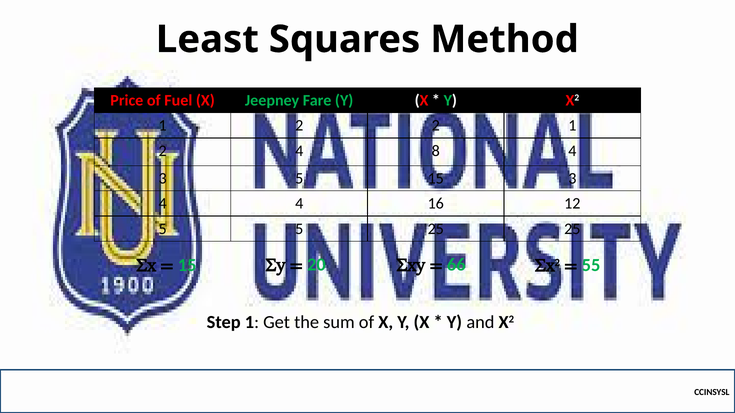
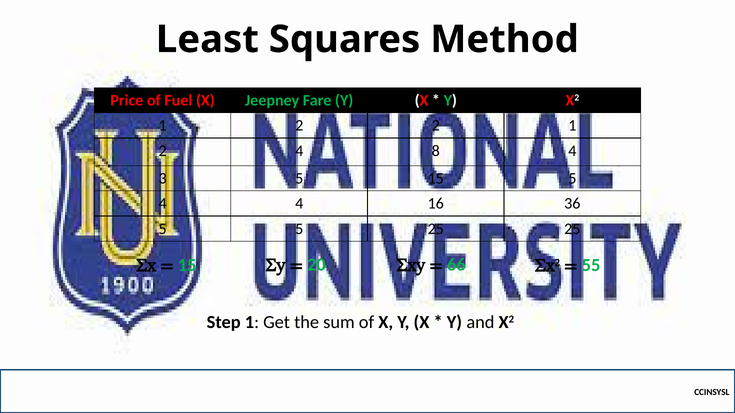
15 3: 3 -> 5
12: 12 -> 36
